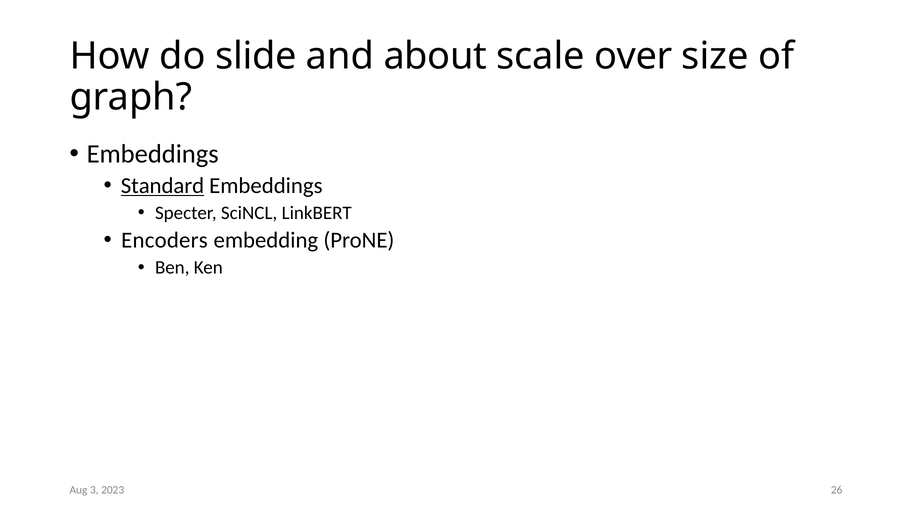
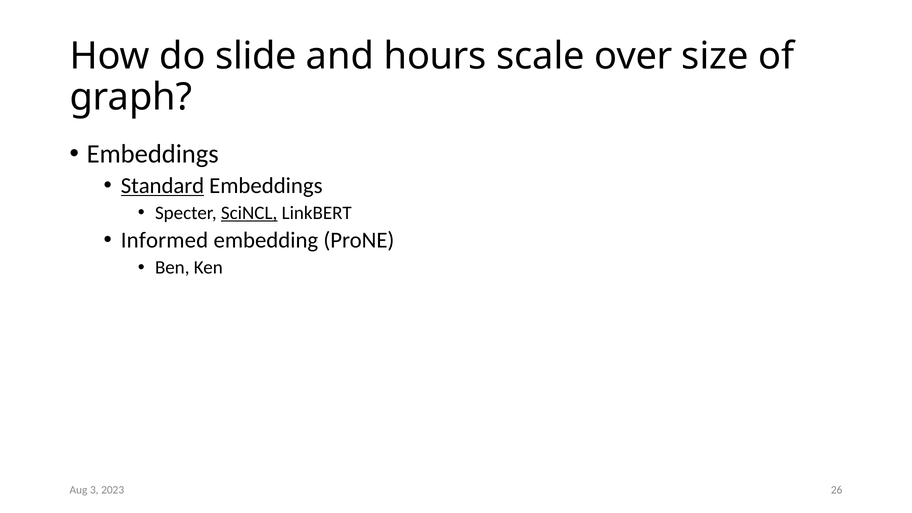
about: about -> hours
SciNCL underline: none -> present
Encoders: Encoders -> Informed
